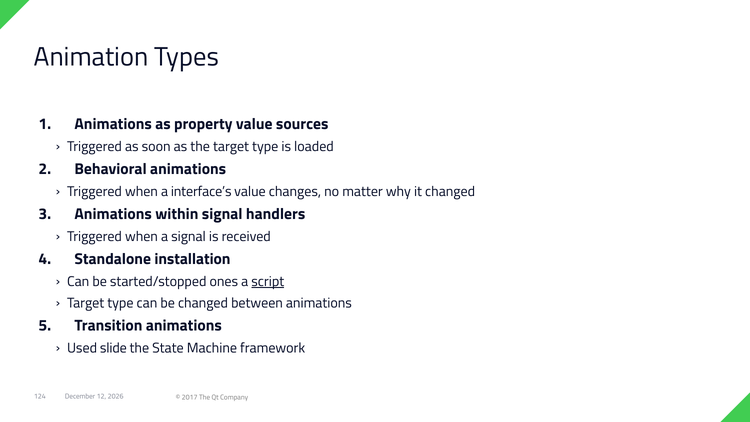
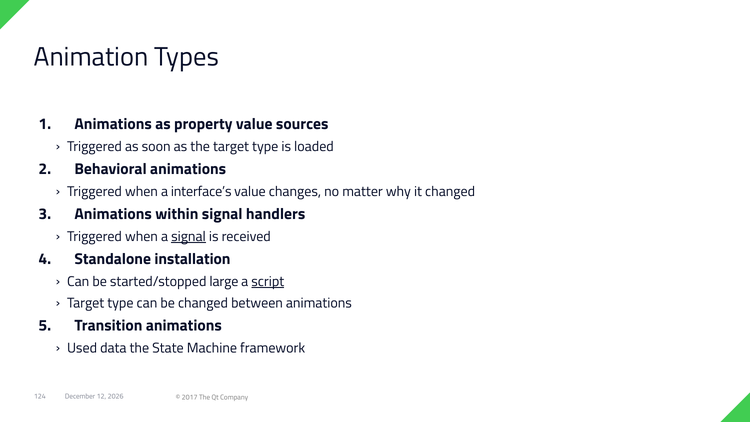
signal at (188, 236) underline: none -> present
ones: ones -> large
slide: slide -> data
